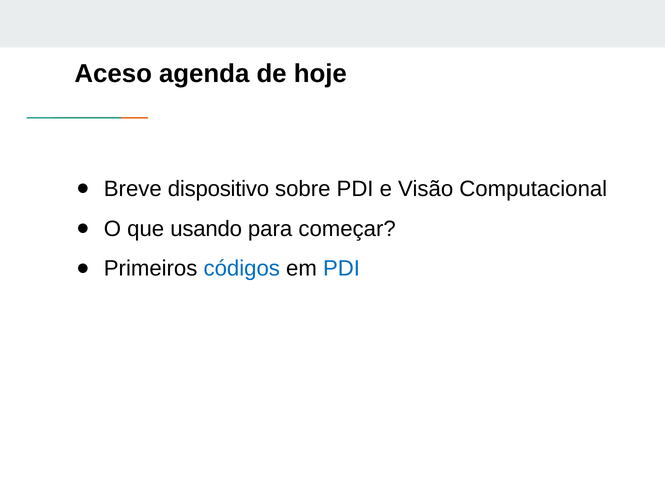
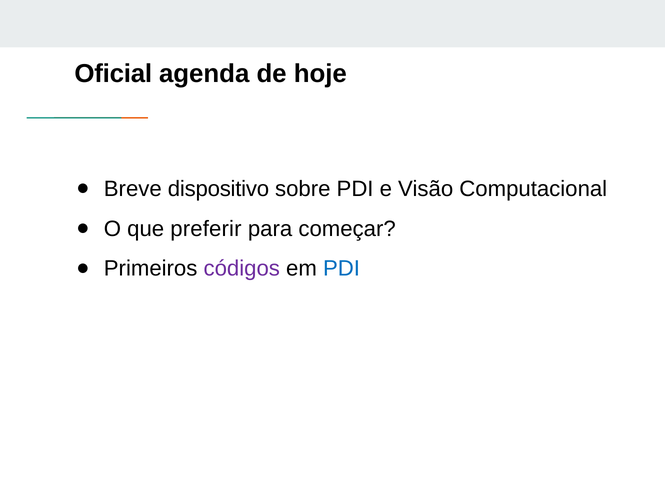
Aceso: Aceso -> Oficial
usando: usando -> preferir
códigos colour: blue -> purple
